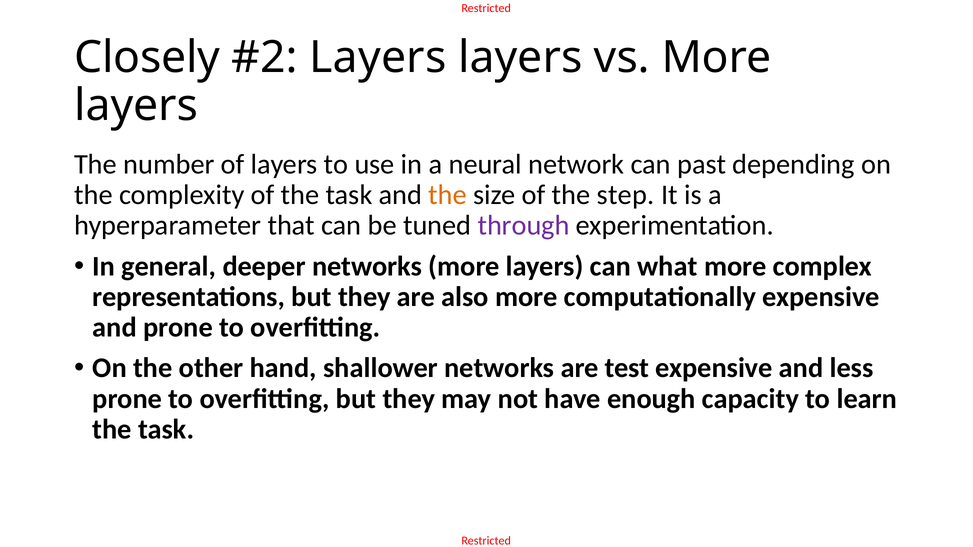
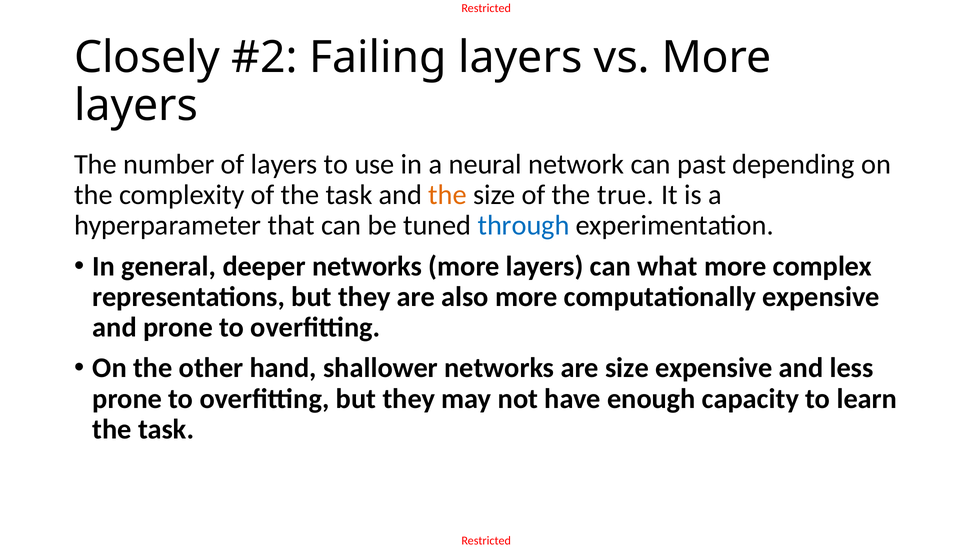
Layers at (378, 58): Layers -> Failing
step: step -> true
through colour: purple -> blue
are test: test -> size
